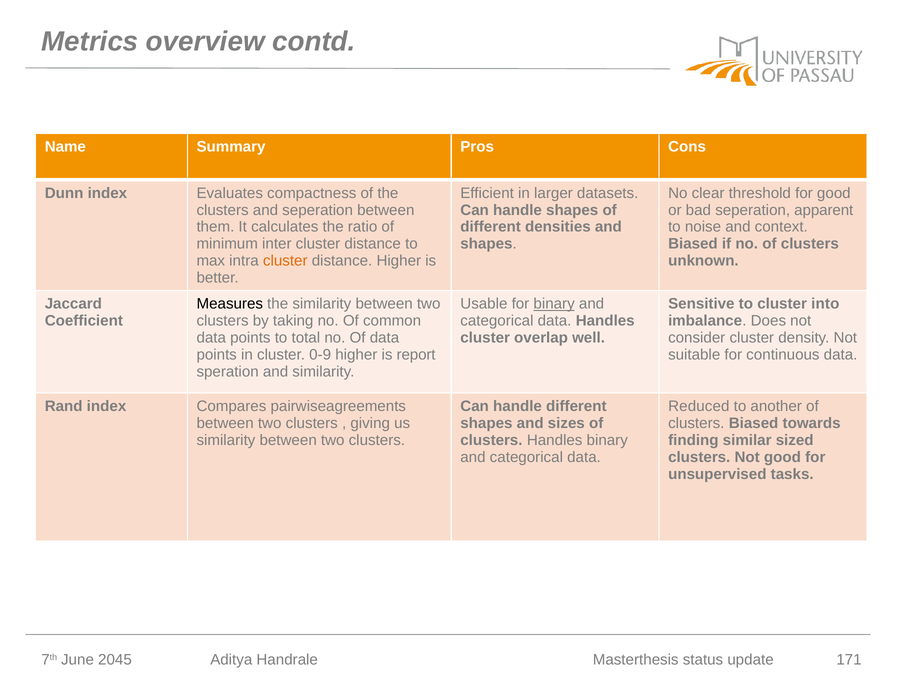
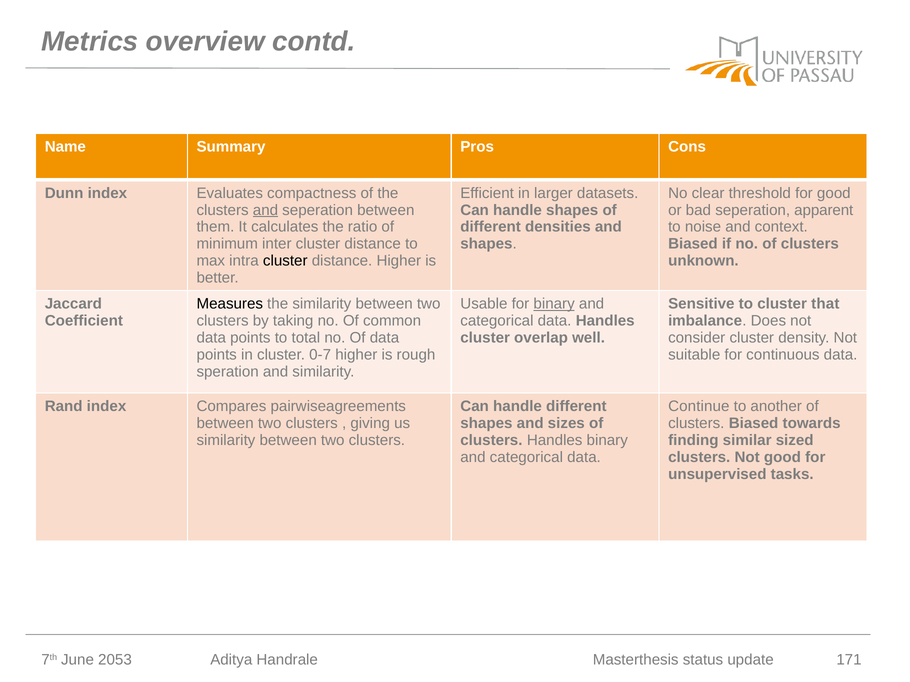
and at (265, 210) underline: none -> present
cluster at (285, 261) colour: orange -> black
into: into -> that
0-9: 0-9 -> 0-7
report: report -> rough
Reduced: Reduced -> Continue
2045: 2045 -> 2053
